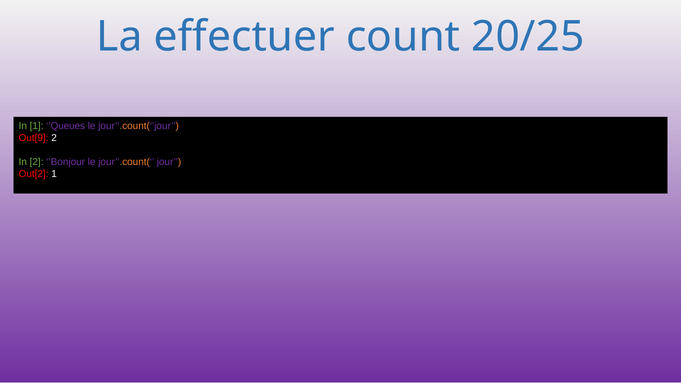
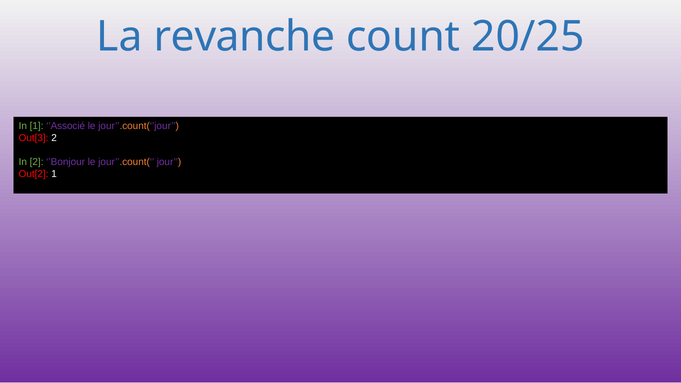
effectuer: effectuer -> revanche
’Queues: ’Queues -> ’Associé
Out[9: Out[9 -> Out[3
